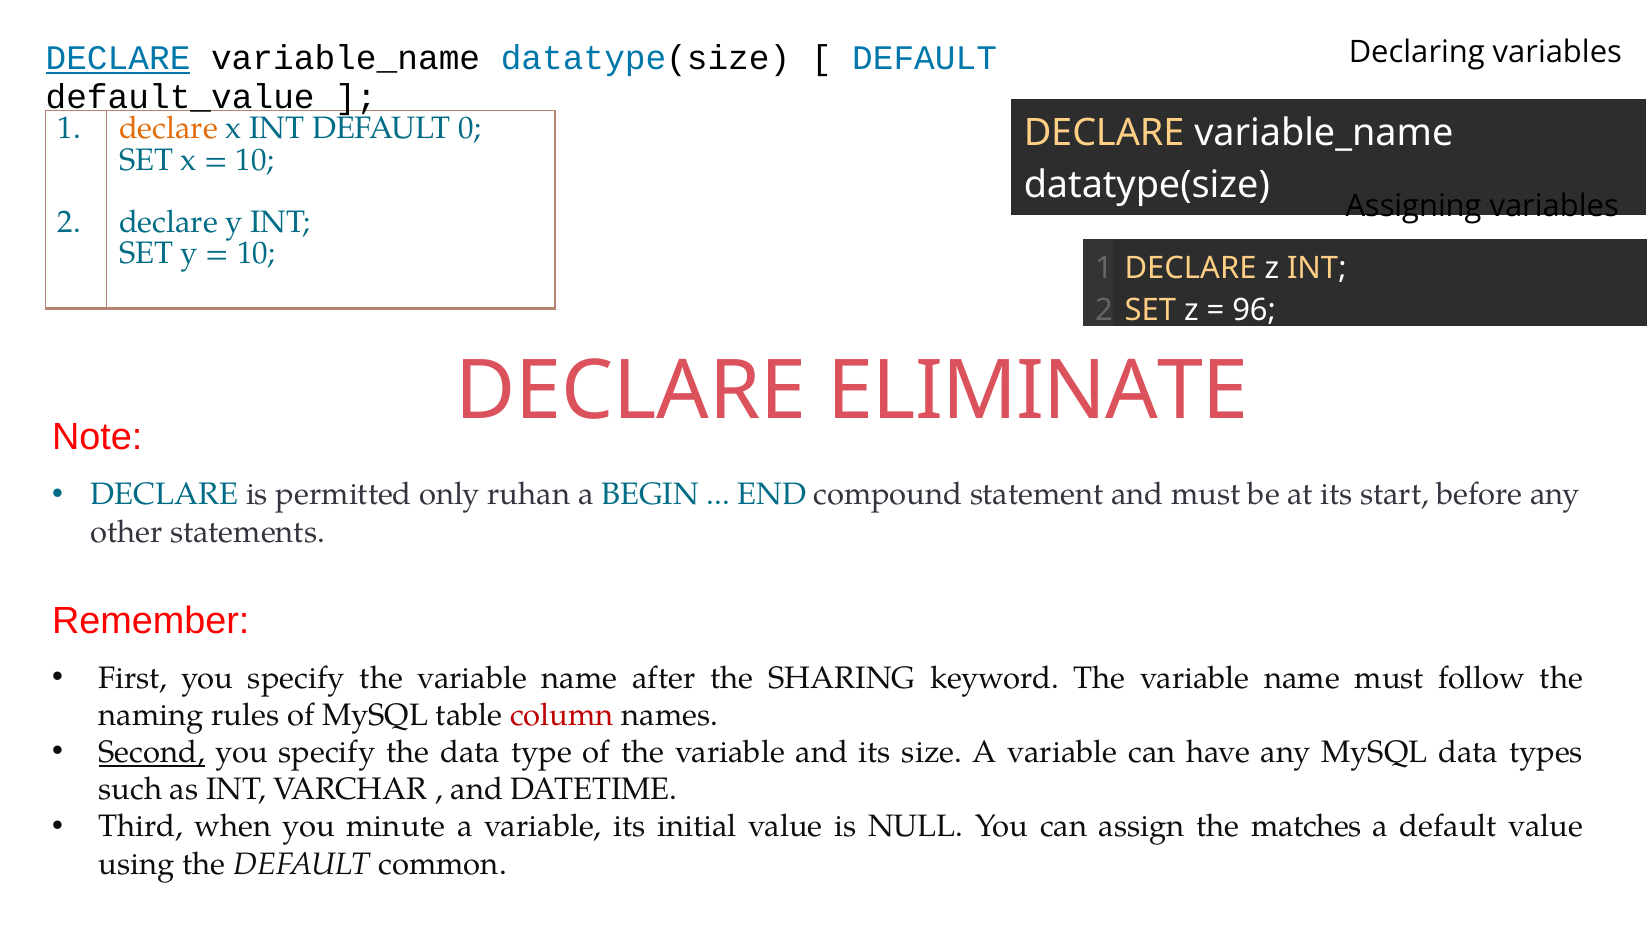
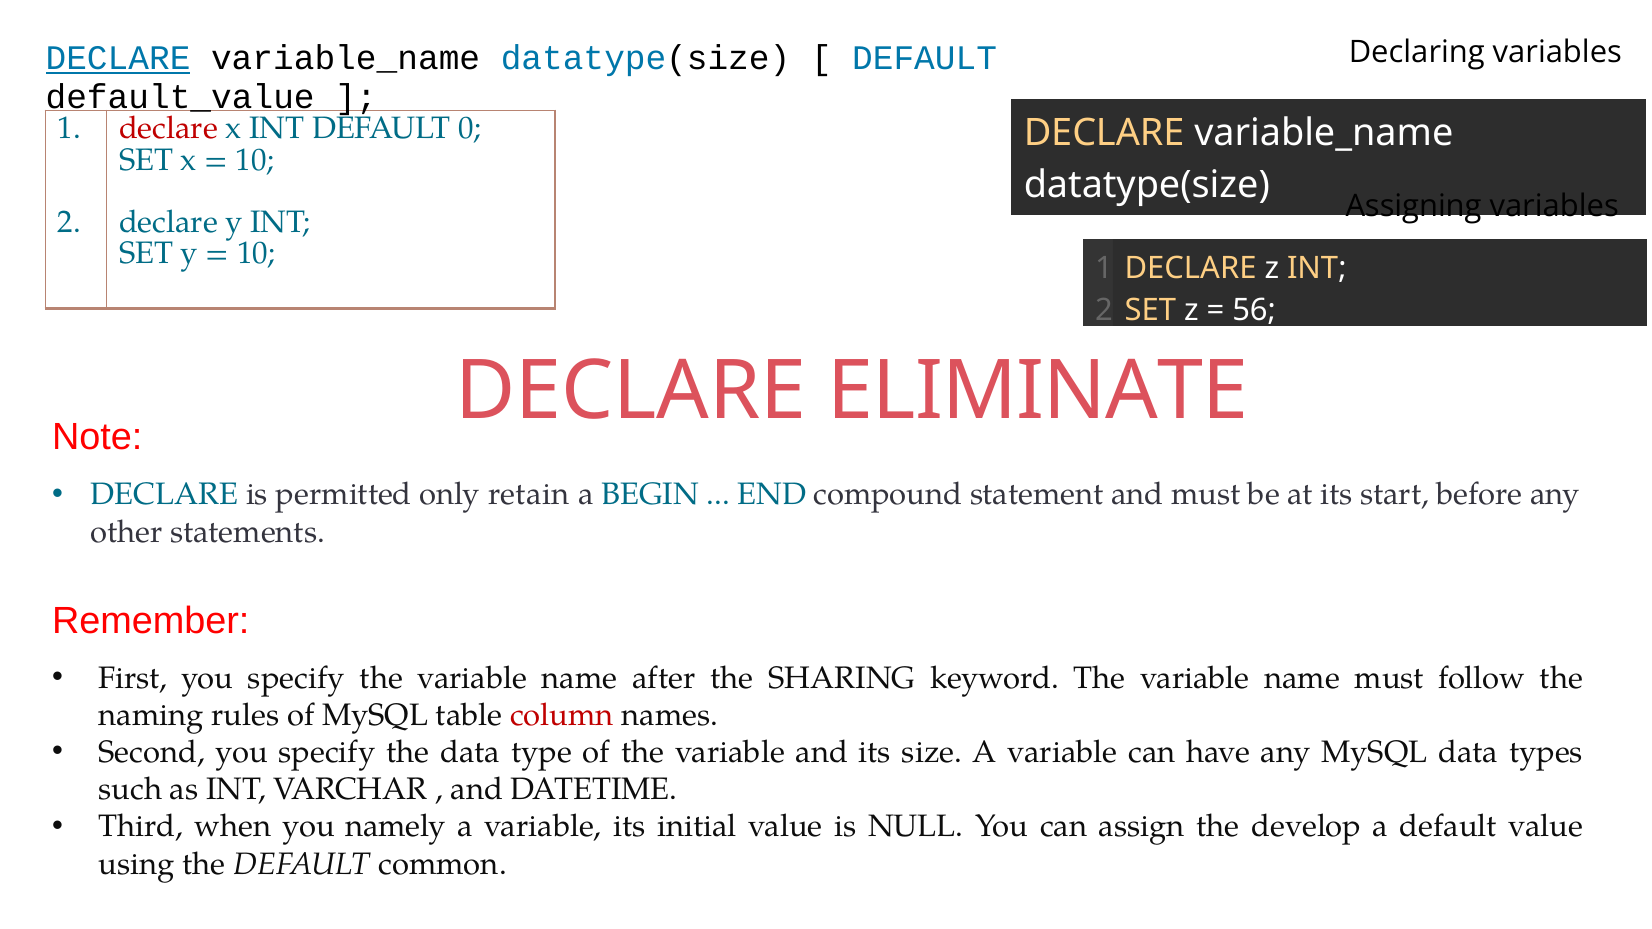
declare at (169, 129) colour: orange -> red
96: 96 -> 56
ruhan: ruhan -> retain
Second underline: present -> none
minute: minute -> namely
matches: matches -> develop
